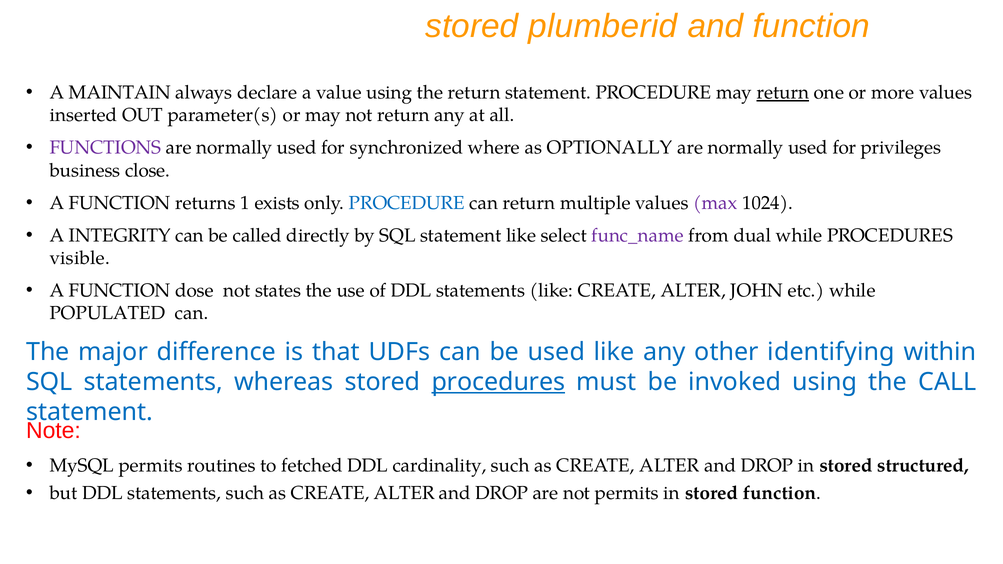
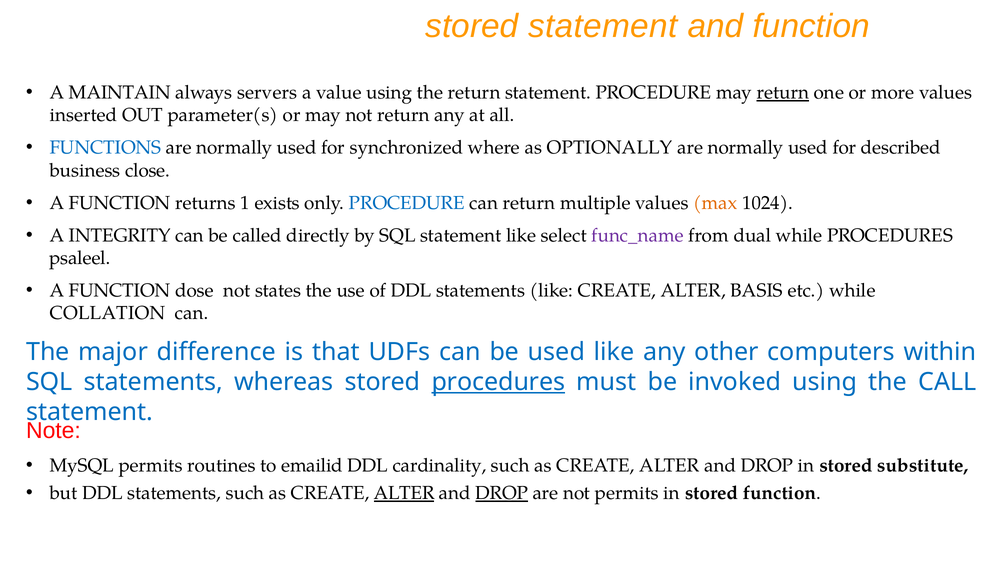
stored plumberid: plumberid -> statement
declare: declare -> servers
FUNCTIONS colour: purple -> blue
privileges: privileges -> described
max colour: purple -> orange
visible: visible -> psaleel
JOHN: JOHN -> BASIS
POPULATED: POPULATED -> COLLATION
identifying: identifying -> computers
fetched: fetched -> emailid
structured: structured -> substitute
ALTER at (404, 493) underline: none -> present
DROP at (502, 493) underline: none -> present
